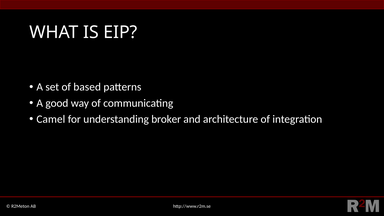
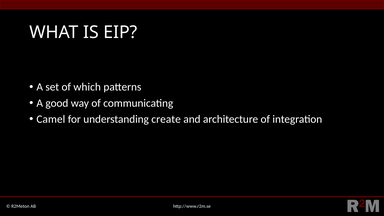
based: based -> which
broker: broker -> create
